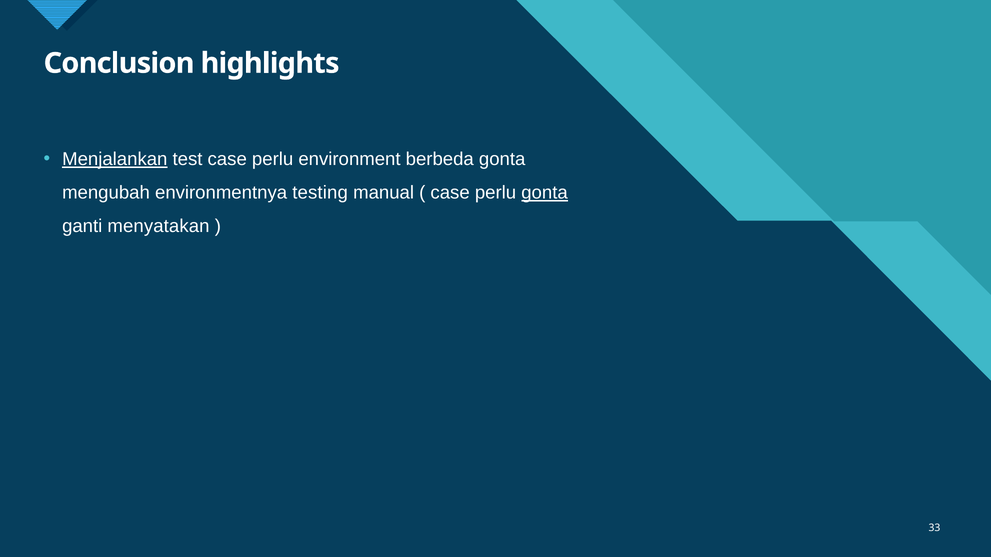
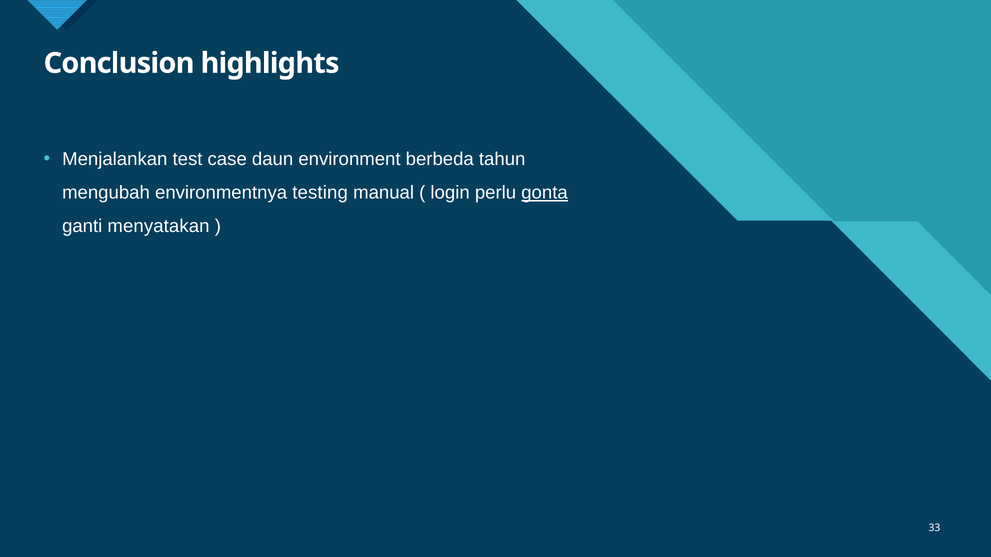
Menjalankan underline: present -> none
test case perlu: perlu -> daun
berbeda gonta: gonta -> tahun
case at (450, 193): case -> login
